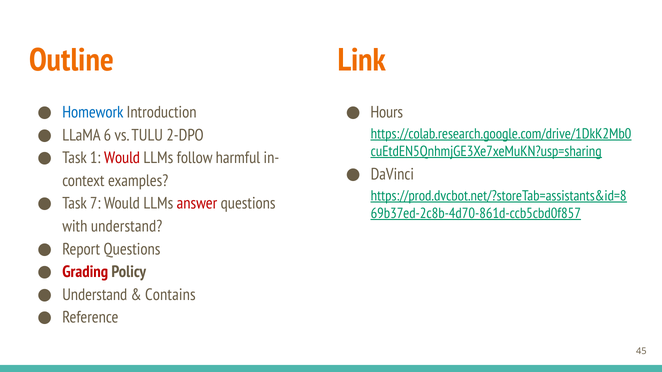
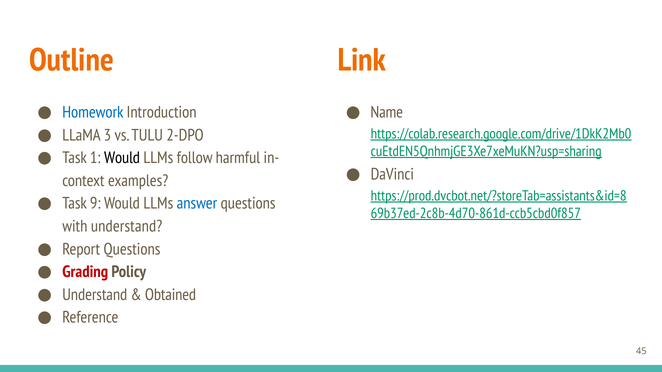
Hours: Hours -> Name
6: 6 -> 3
Would at (122, 158) colour: red -> black
7: 7 -> 9
answer colour: red -> blue
Contains: Contains -> Obtained
